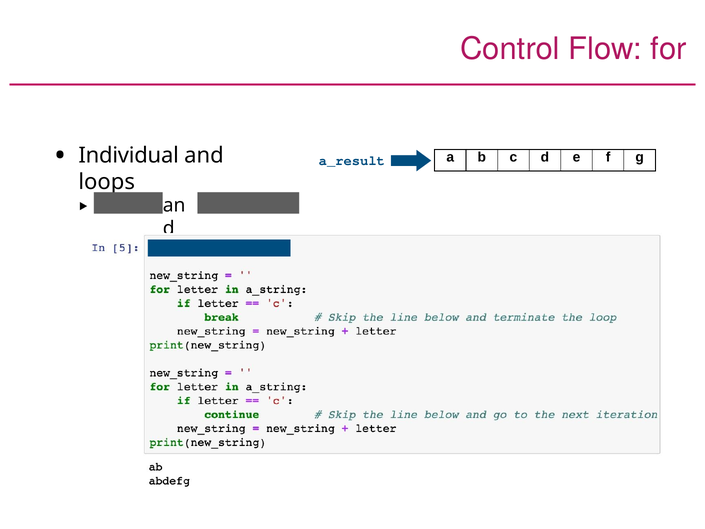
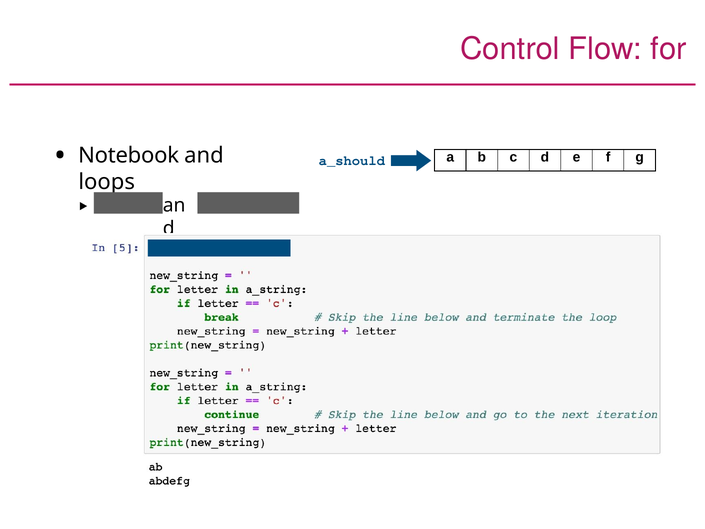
Individual: Individual -> Notebook
a_result: a_result -> a_should
